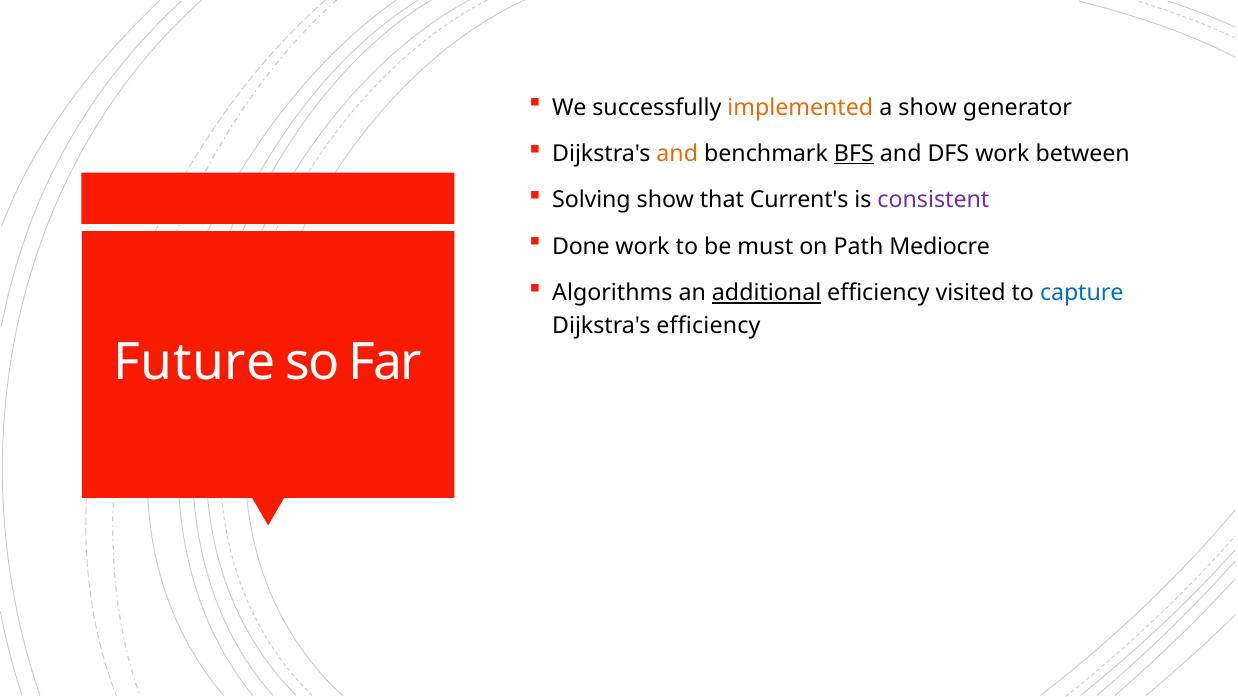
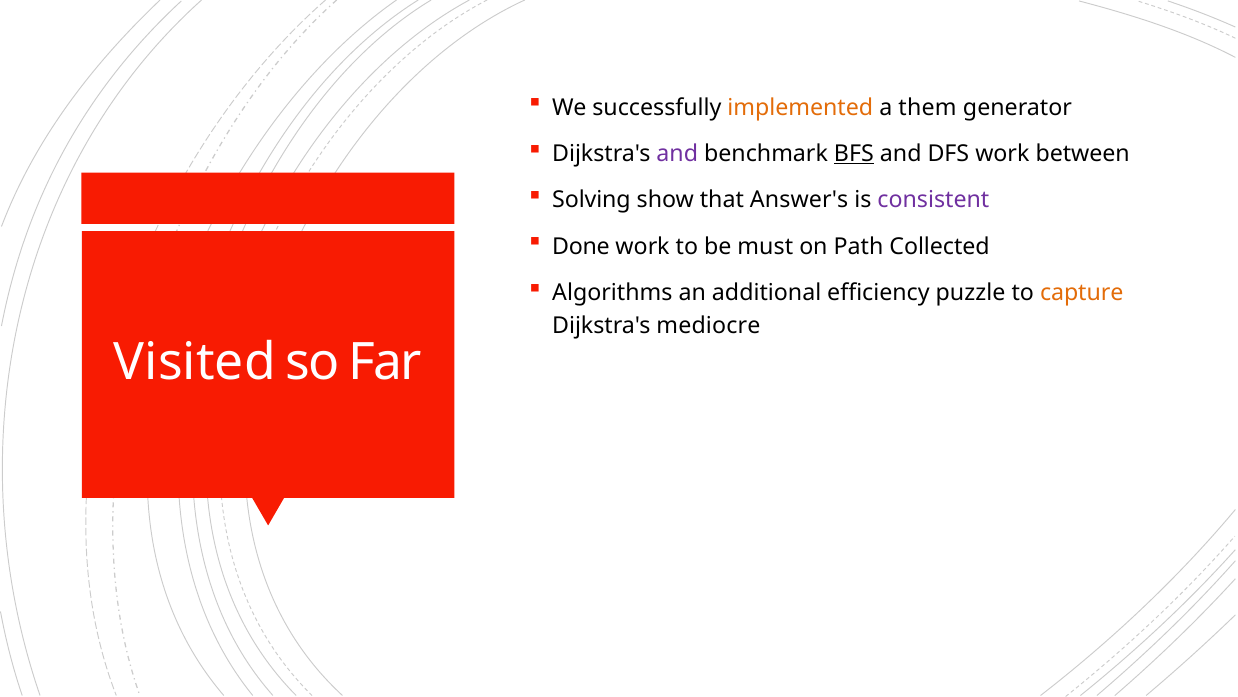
a show: show -> them
and at (677, 154) colour: orange -> purple
Current's: Current's -> Answer's
Mediocre: Mediocre -> Collected
additional underline: present -> none
visited: visited -> puzzle
capture colour: blue -> orange
Dijkstra's efficiency: efficiency -> mediocre
Future: Future -> Visited
